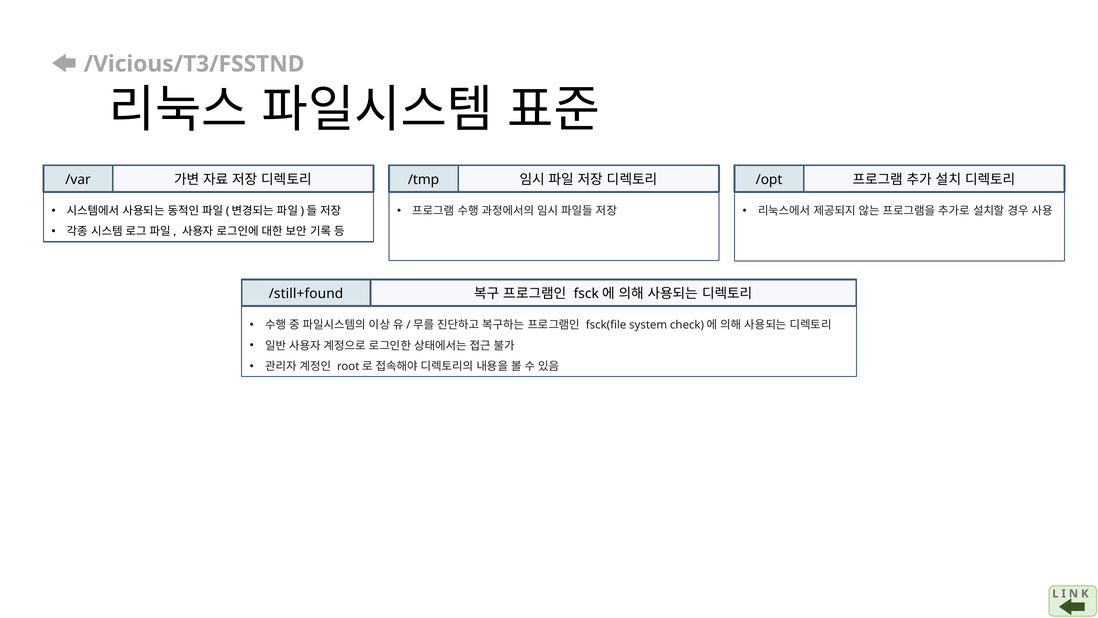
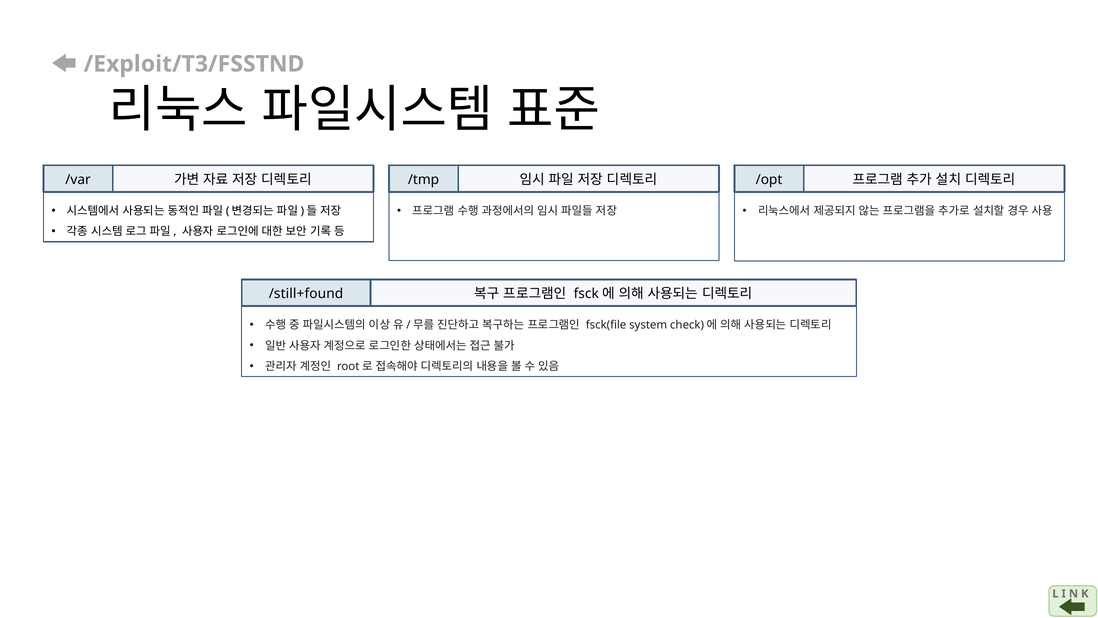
/Vicious/T3/FSSTND: /Vicious/T3/FSSTND -> /Exploit/T3/FSSTND
